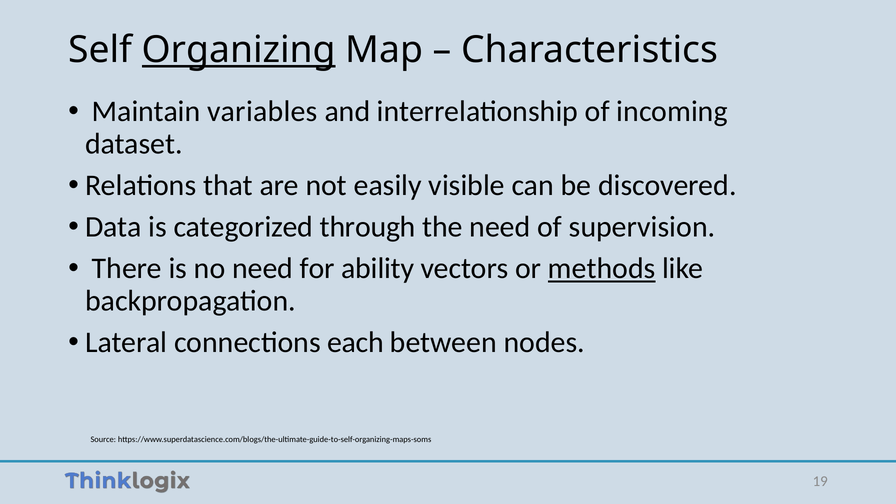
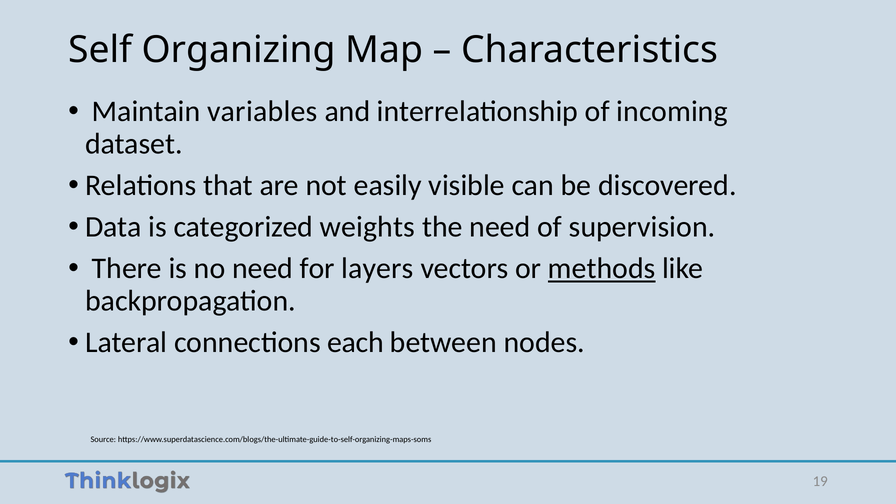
Organizing underline: present -> none
through: through -> weights
ability: ability -> layers
